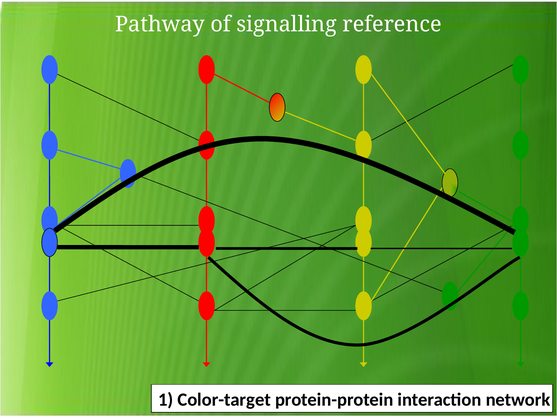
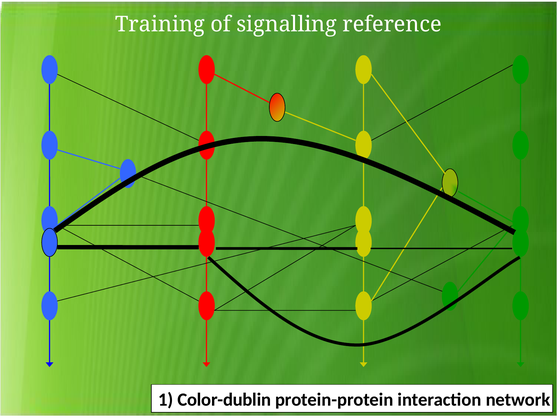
Pathway: Pathway -> Training
Color-target: Color-target -> Color-dublin
